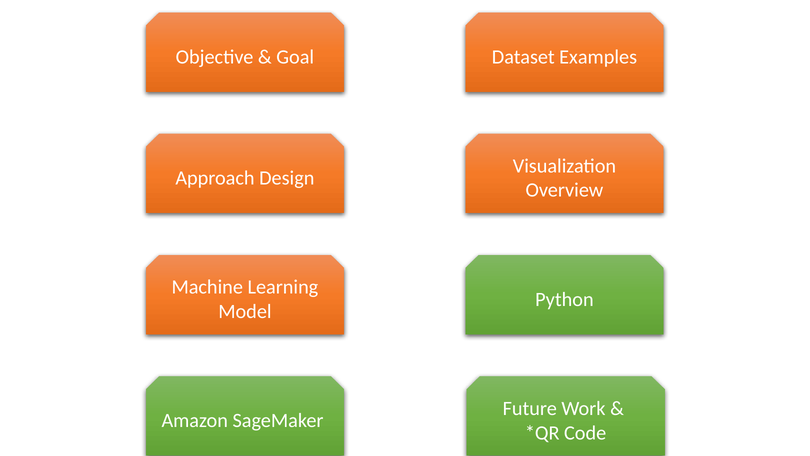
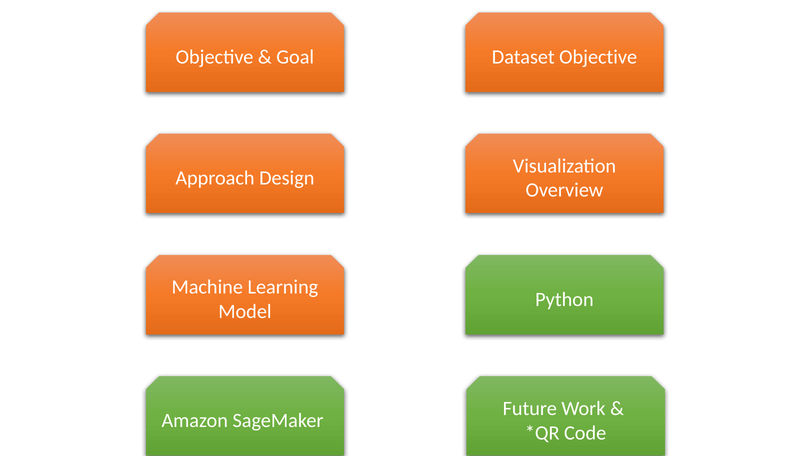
Dataset Examples: Examples -> Objective
